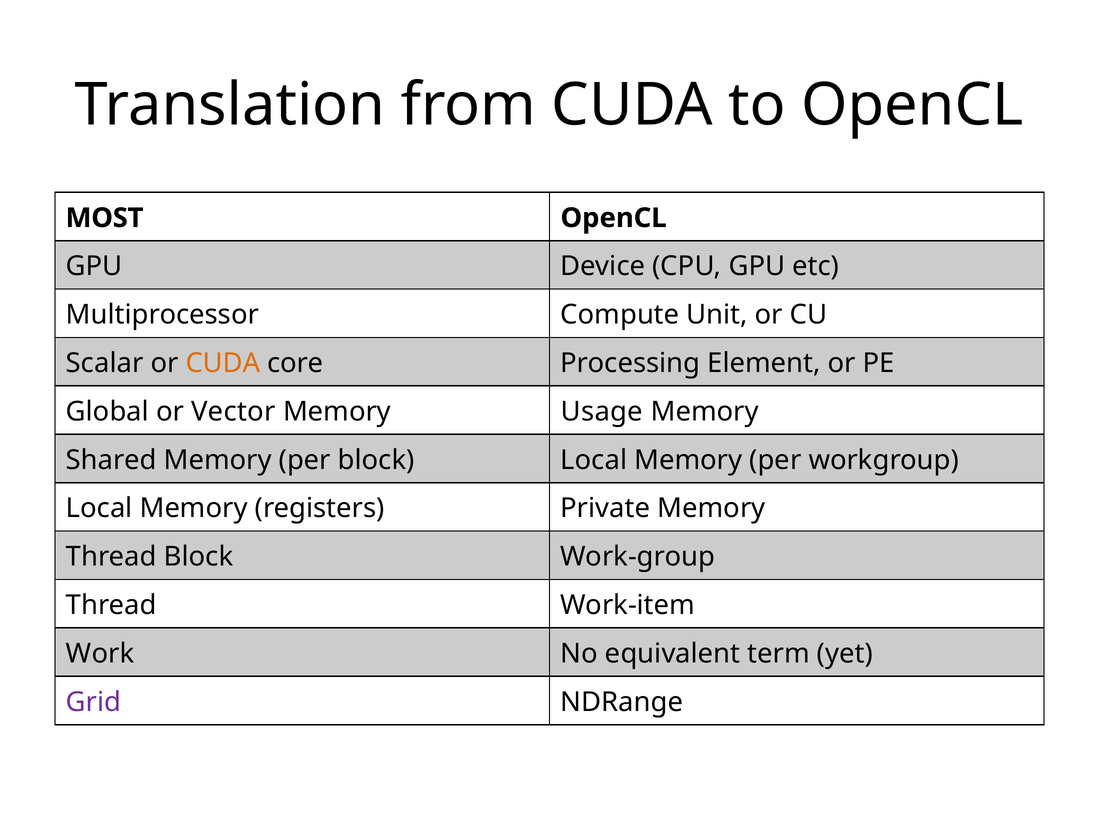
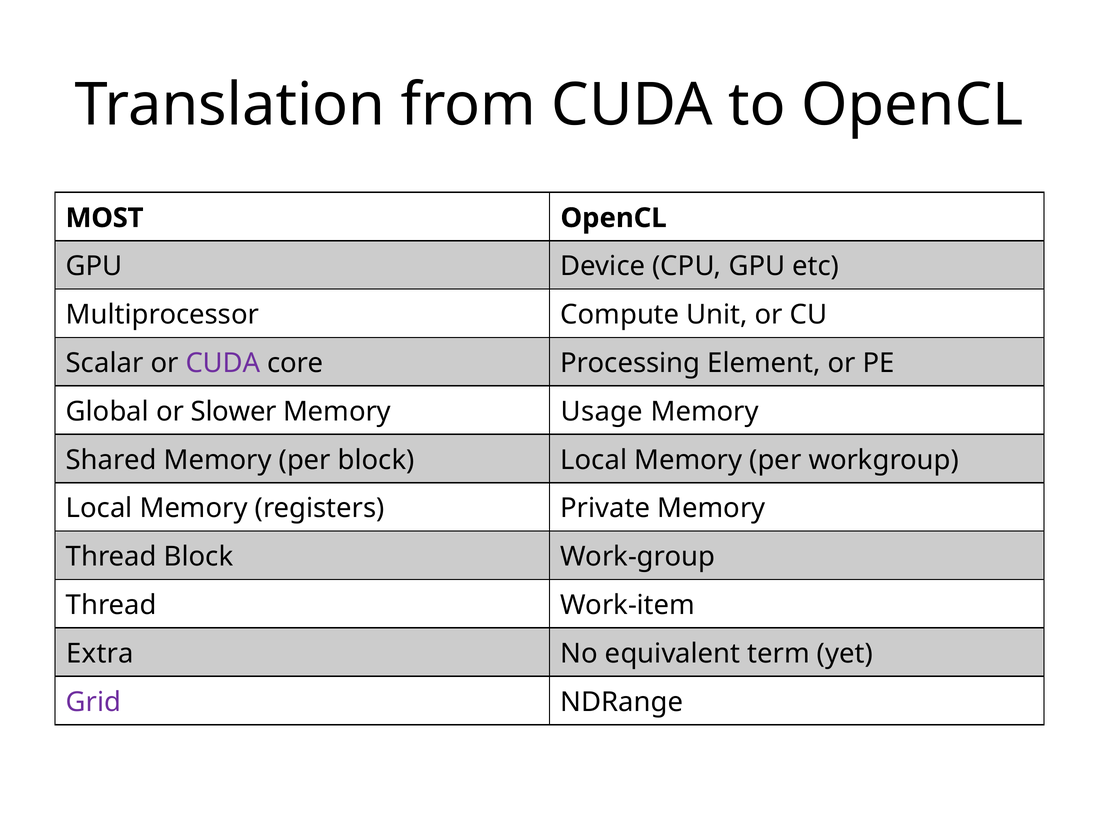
CUDA at (223, 363) colour: orange -> purple
Vector: Vector -> Slower
Work: Work -> Extra
